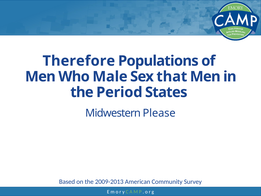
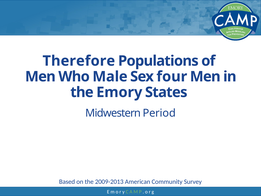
that: that -> four
Period: Period -> Emory
Please: Please -> Period
